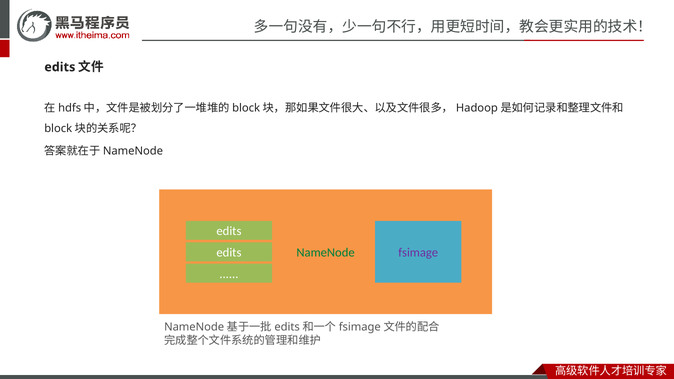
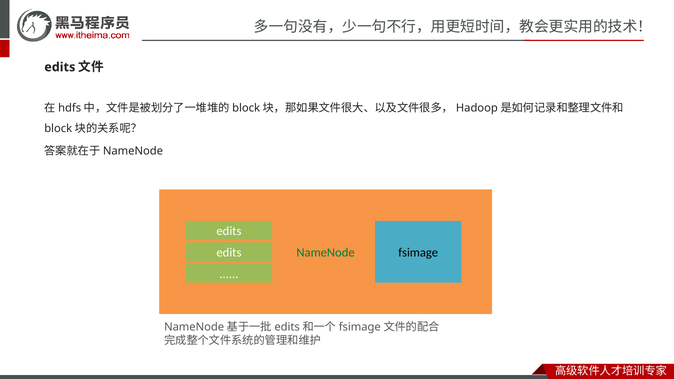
fsimage colour: purple -> black
